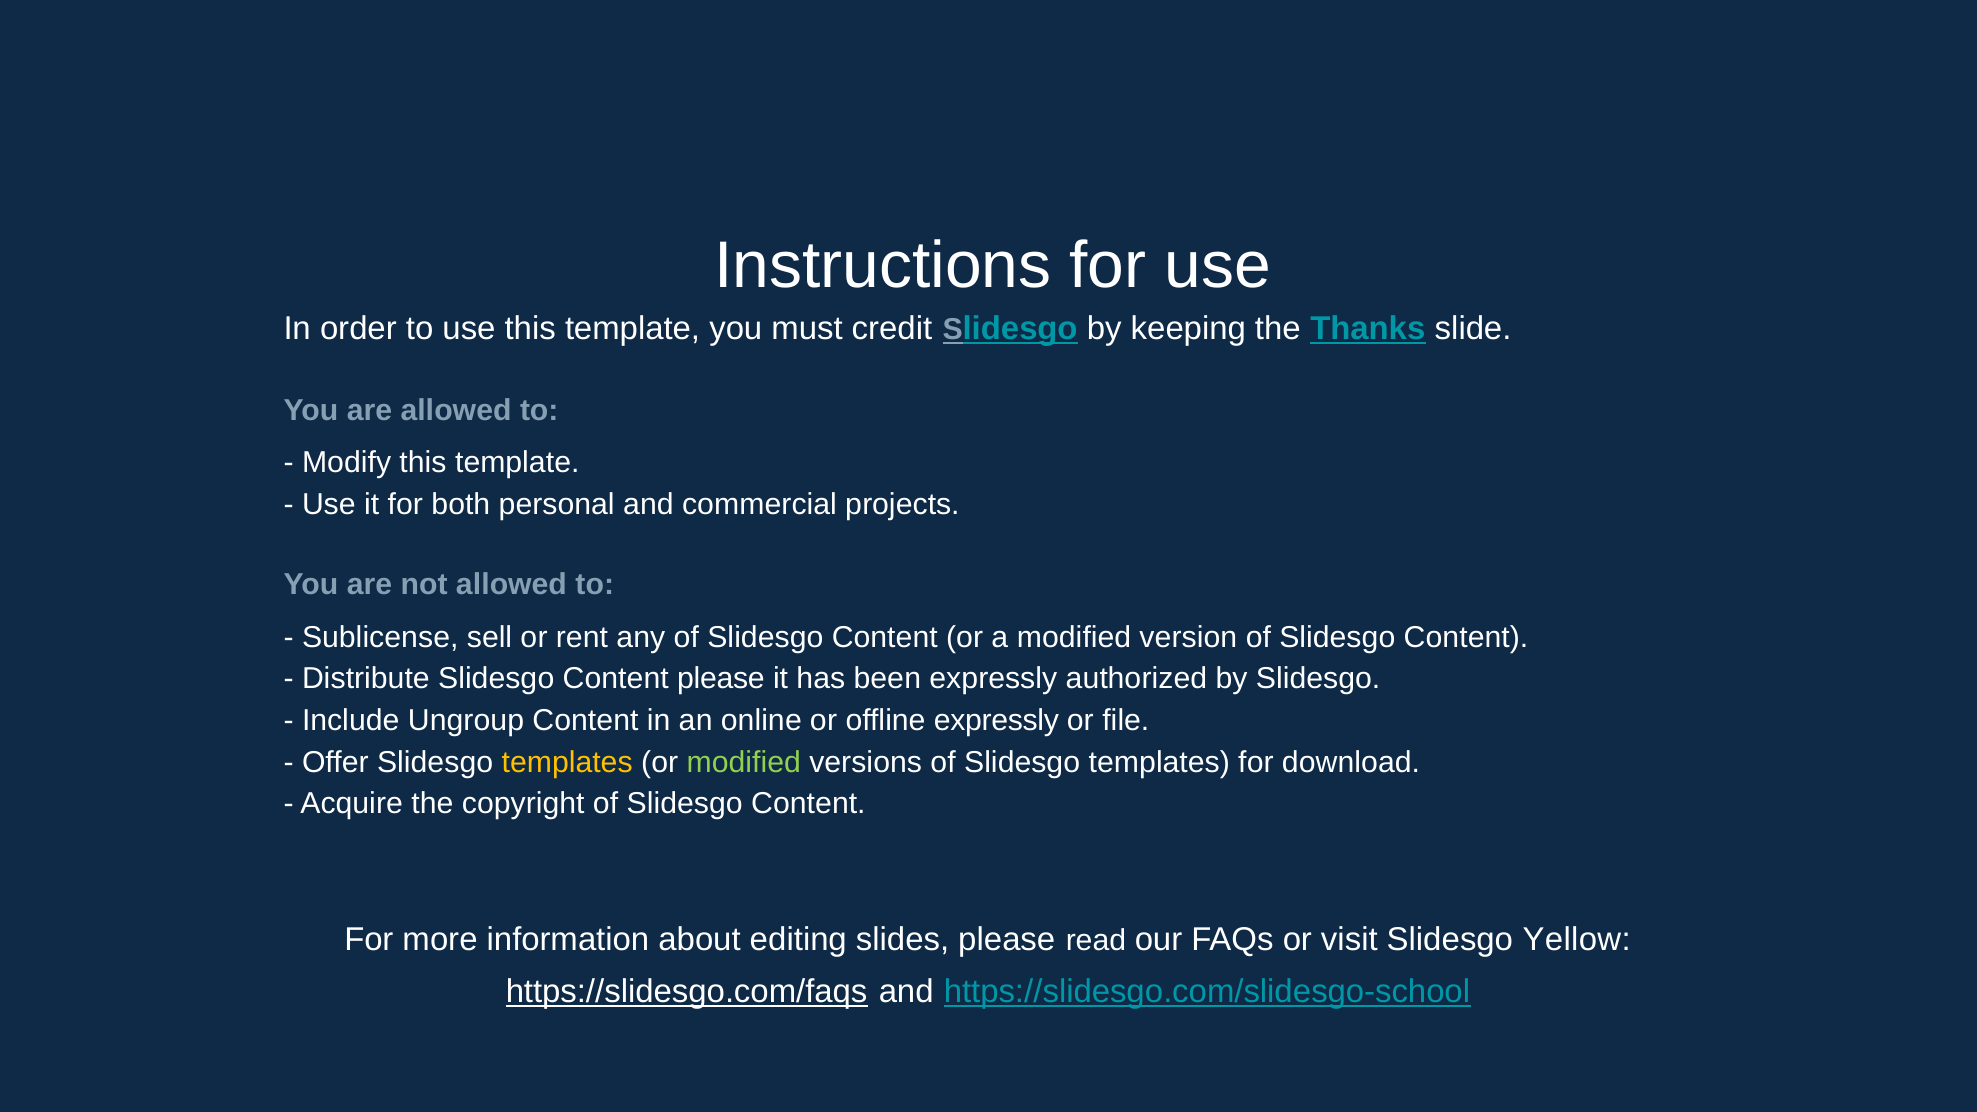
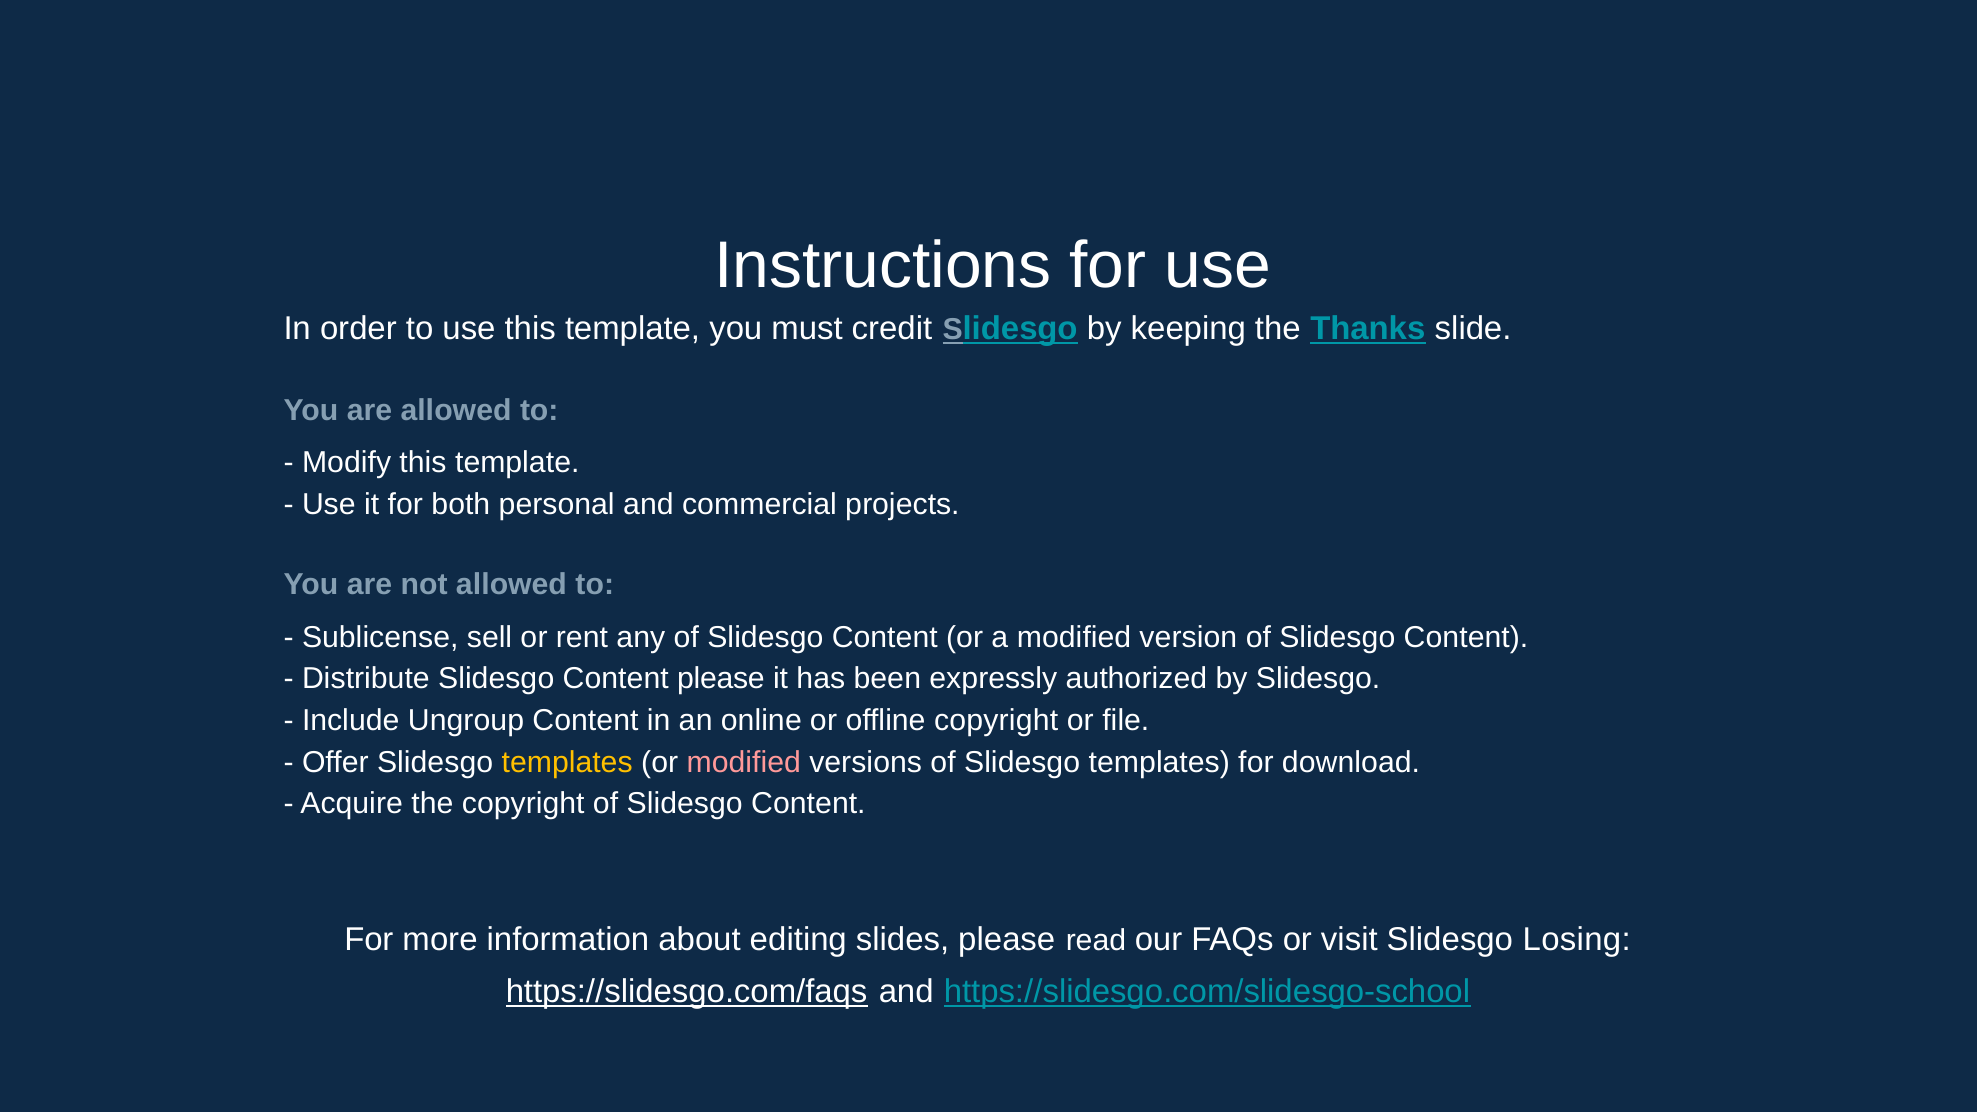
offline expressly: expressly -> copyright
modified at (744, 762) colour: light green -> pink
Yellow: Yellow -> Losing
